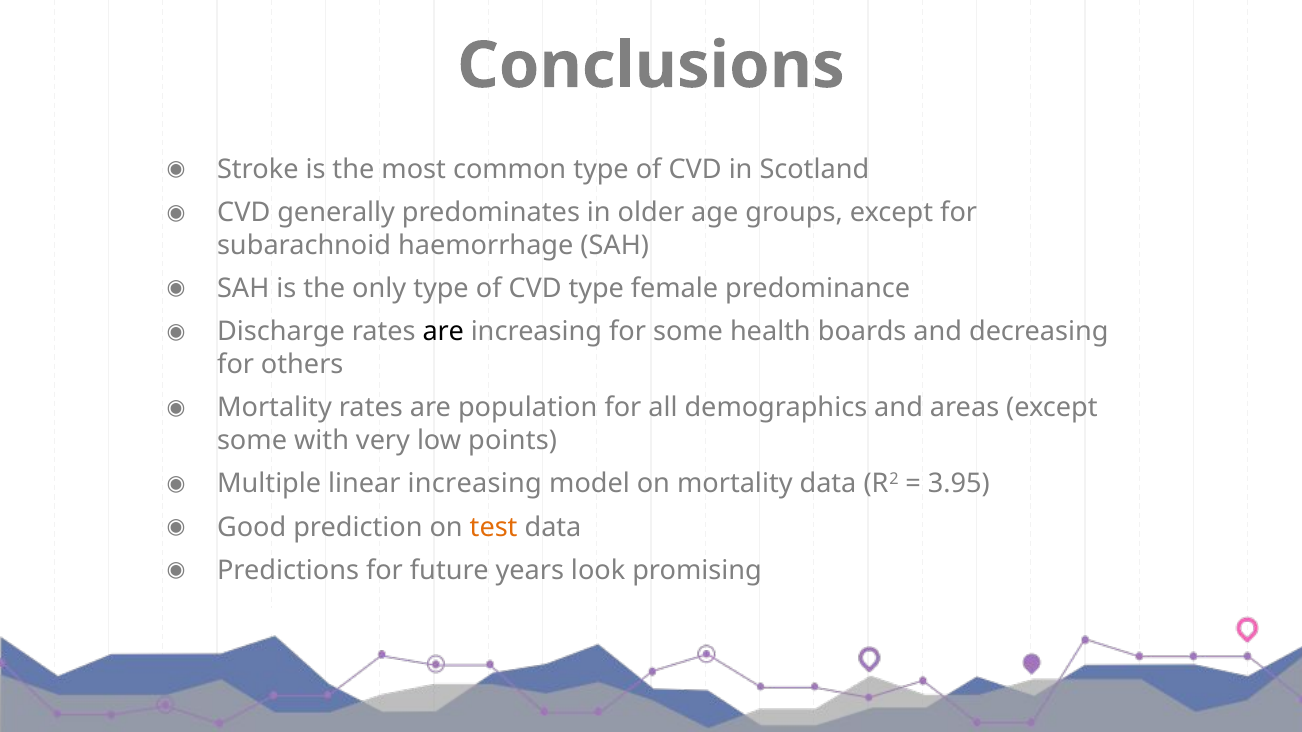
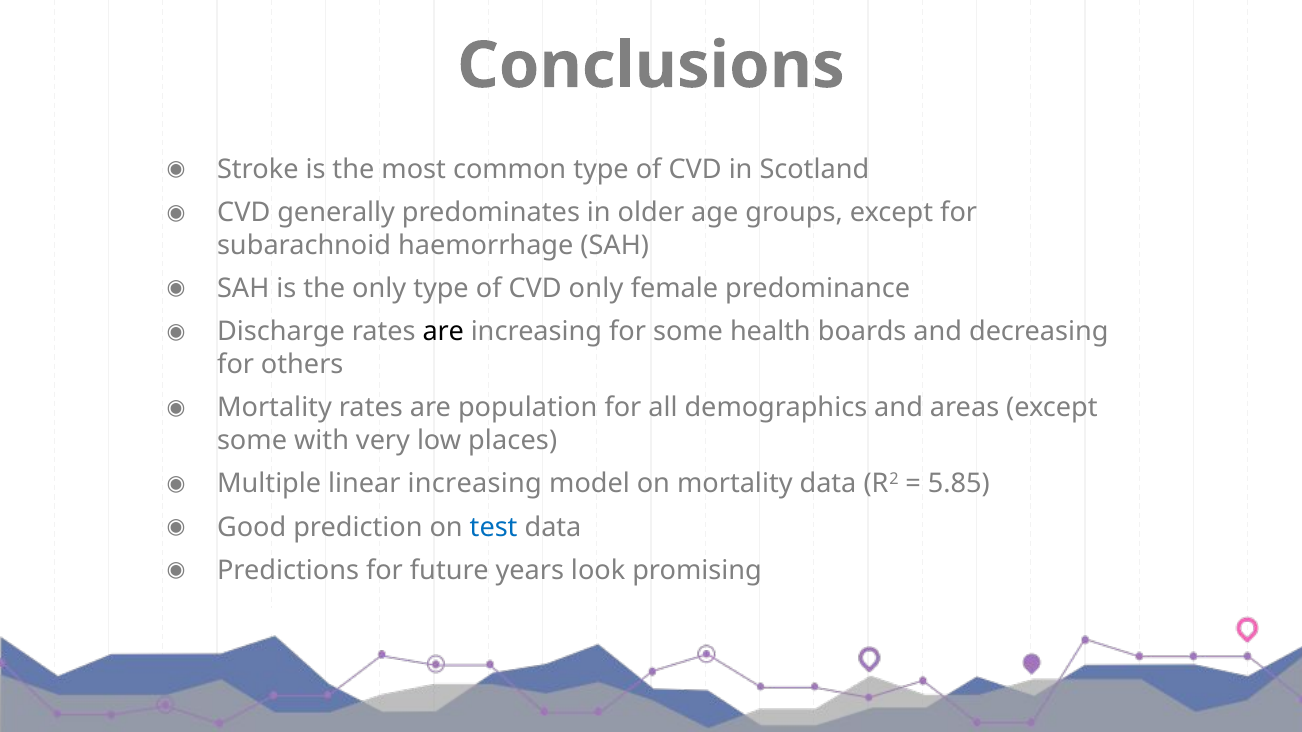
CVD type: type -> only
points: points -> places
3.95: 3.95 -> 5.85
test colour: orange -> blue
